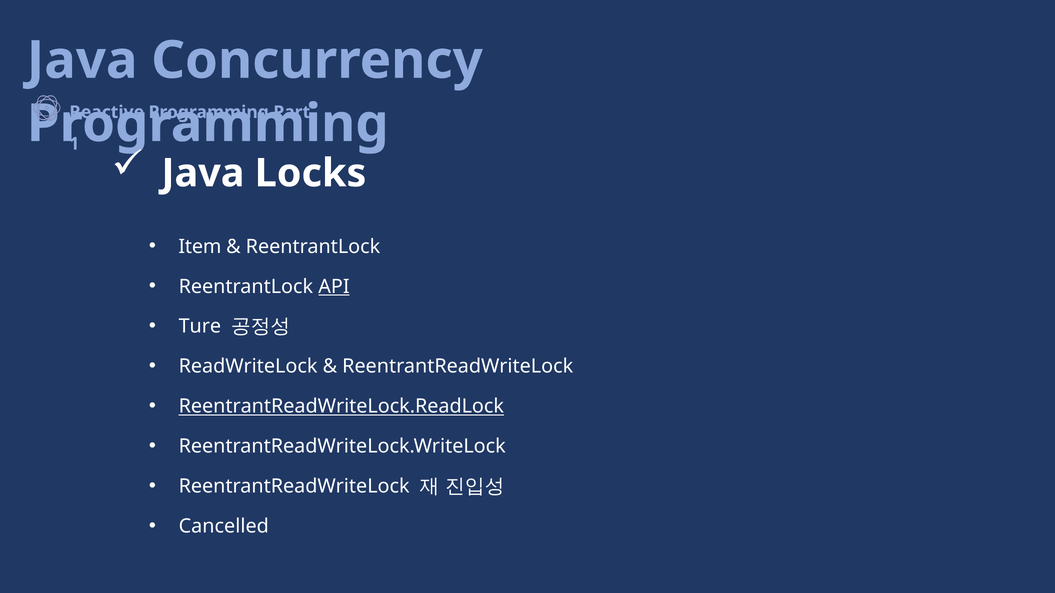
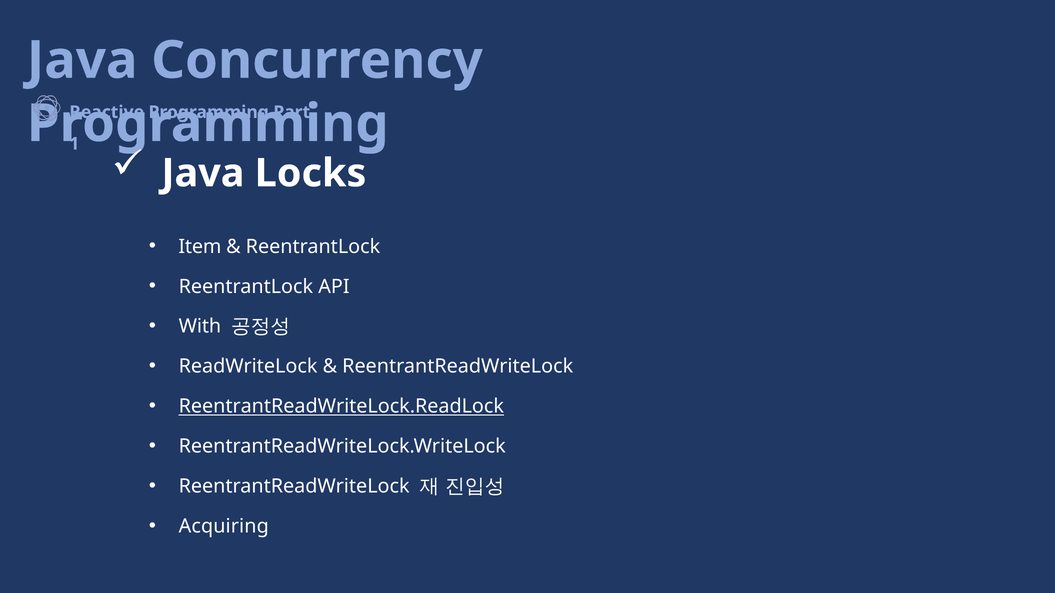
API underline: present -> none
Ture: Ture -> With
Cancelled: Cancelled -> Acquiring
